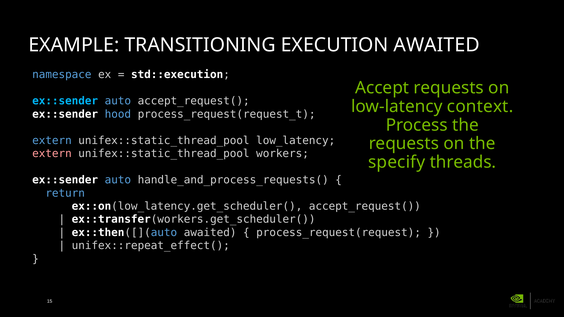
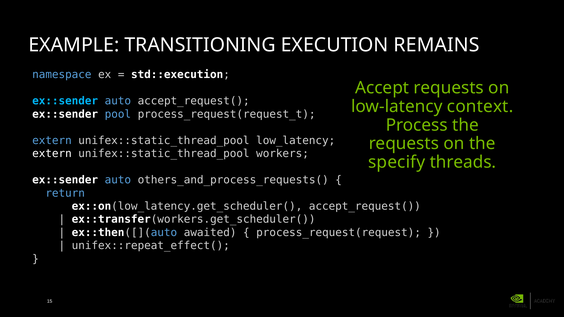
EXECUTION AWAITED: AWAITED -> REMAINS
hood: hood -> pool
extern at (52, 154) colour: pink -> white
handle_and_process_requests(: handle_and_process_requests( -> others_and_process_requests(
